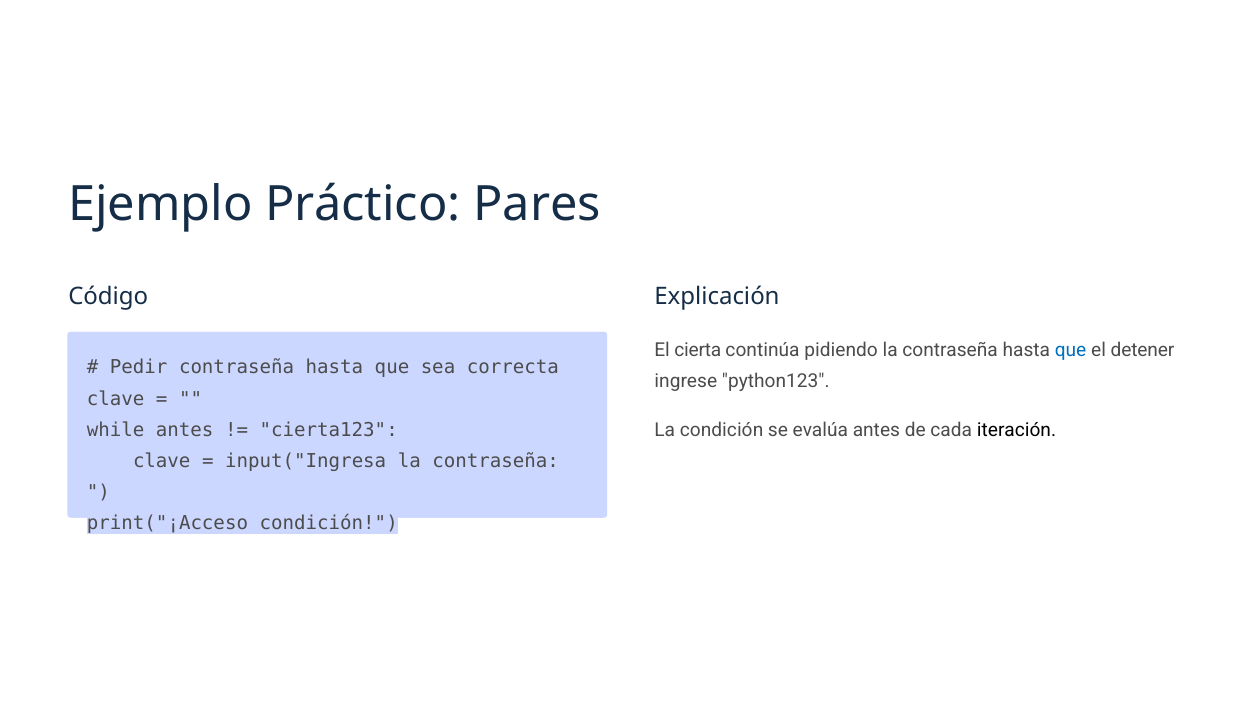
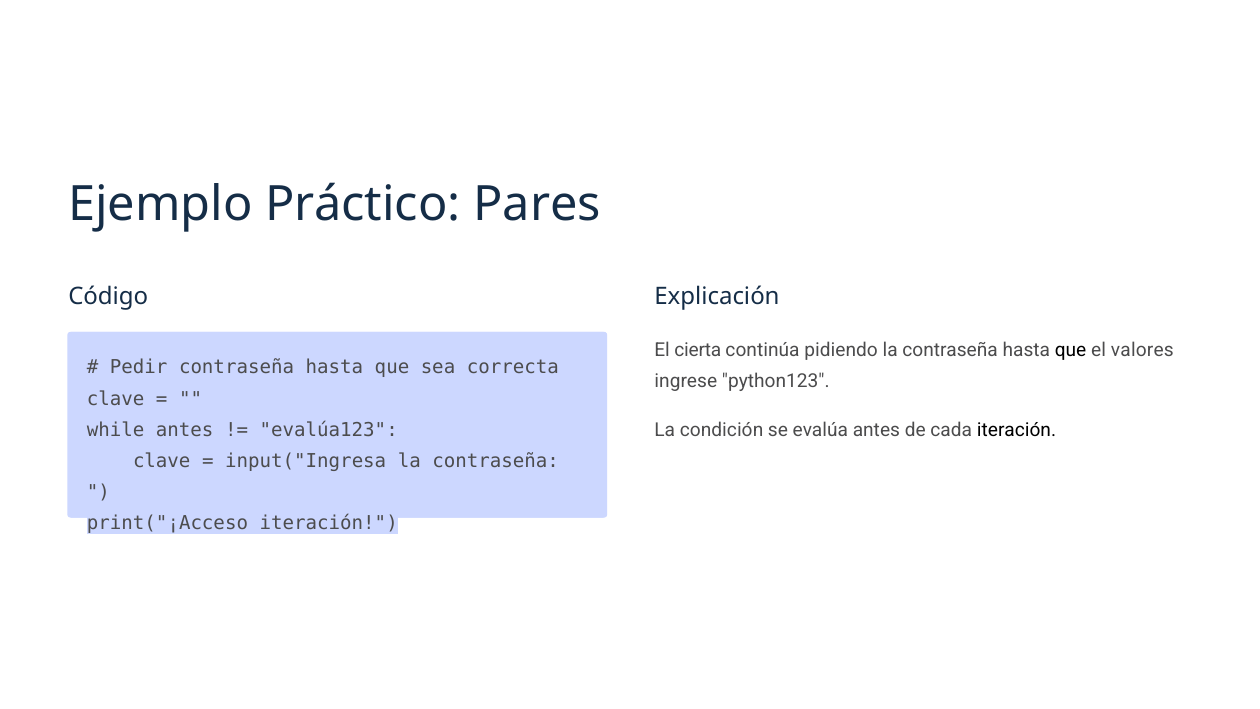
que at (1071, 350) colour: blue -> black
detener: detener -> valores
cierta123: cierta123 -> evalúa123
print("¡Acceso condición: condición -> iteración
